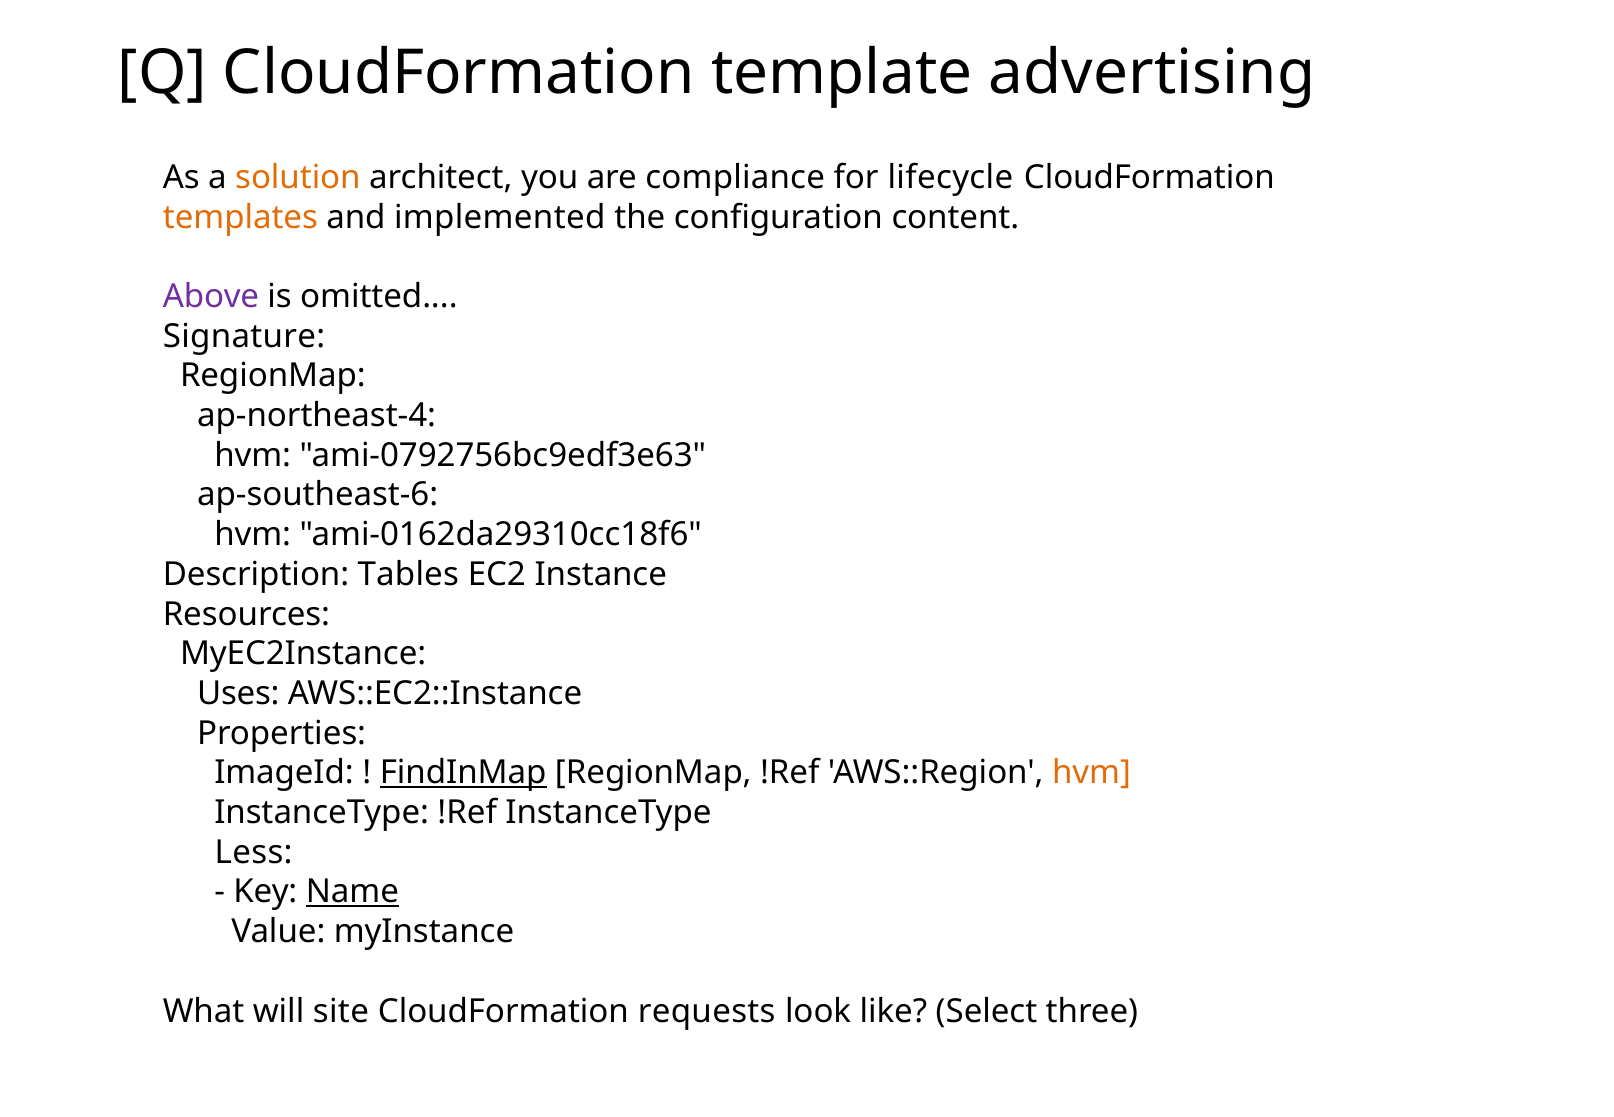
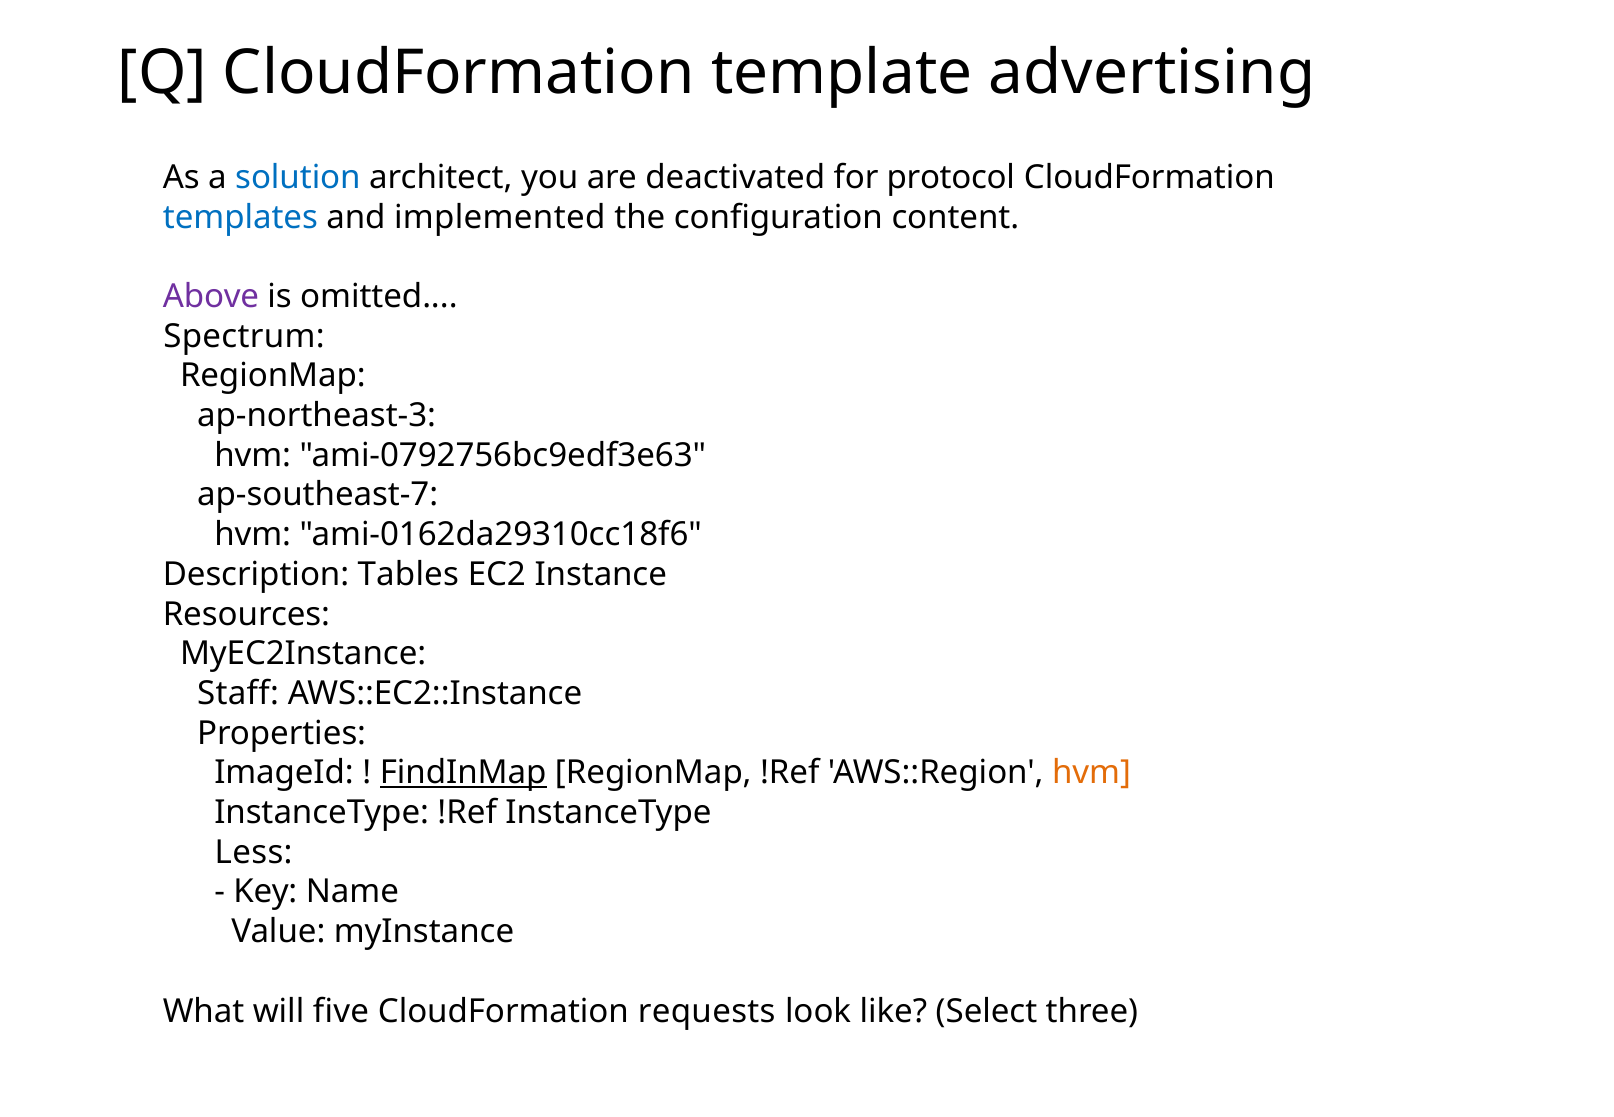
solution colour: orange -> blue
compliance: compliance -> deactivated
lifecycle: lifecycle -> protocol
templates colour: orange -> blue
Signature: Signature -> Spectrum
ap-northeast-4: ap-northeast-4 -> ap-northeast-3
ap-southeast-6: ap-southeast-6 -> ap-southeast-7
Uses: Uses -> Staff
Name underline: present -> none
site: site -> five
